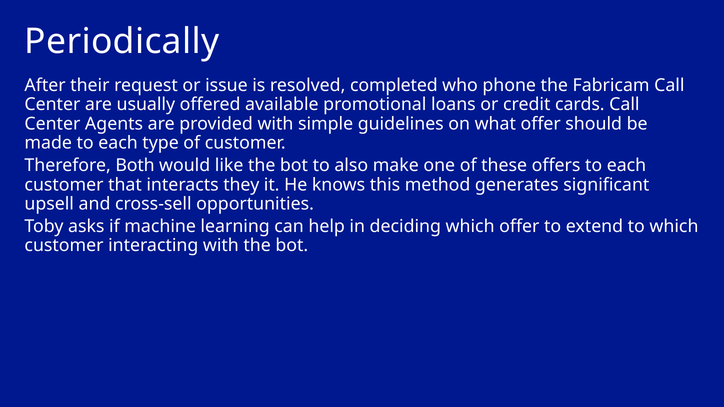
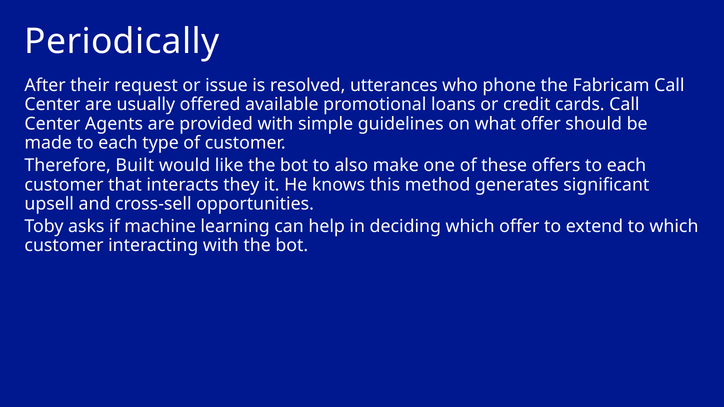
completed: completed -> utterances
Both: Both -> Built
